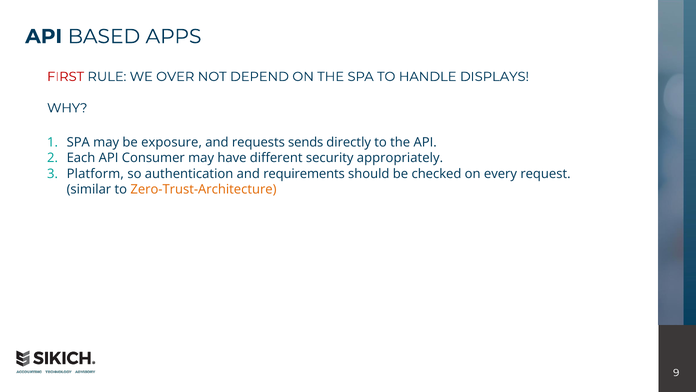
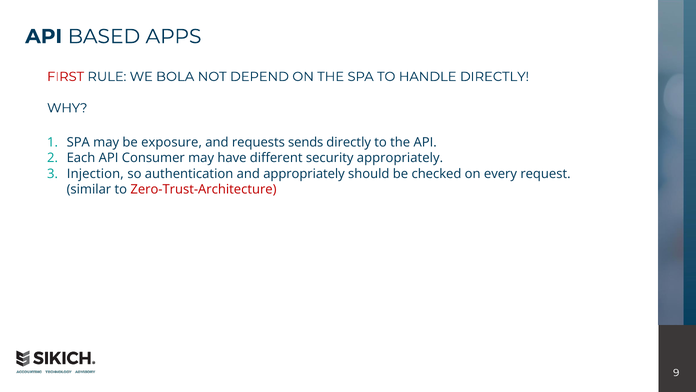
OVER: OVER -> BOLA
HANDLE DISPLAYS: DISPLAYS -> DIRECTLY
Platform: Platform -> Injection
and requirements: requirements -> appropriately
Zero-Trust-Architecture colour: orange -> red
